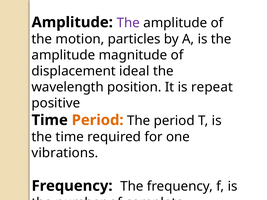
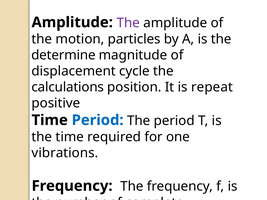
amplitude at (63, 55): amplitude -> determine
ideal: ideal -> cycle
wavelength: wavelength -> calculations
Period at (98, 120) colour: orange -> blue
